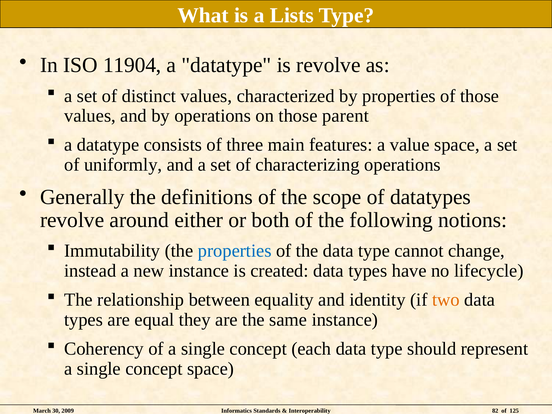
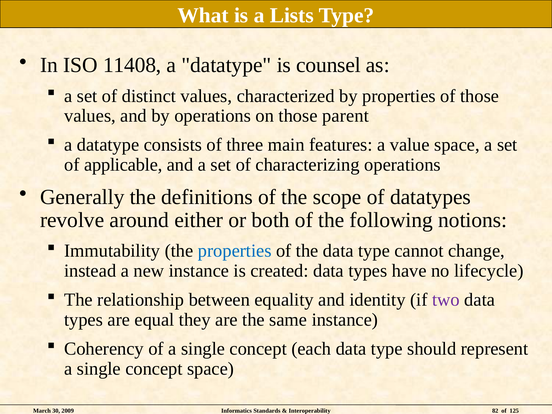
11904: 11904 -> 11408
is revolve: revolve -> counsel
uniformly: uniformly -> applicable
two colour: orange -> purple
